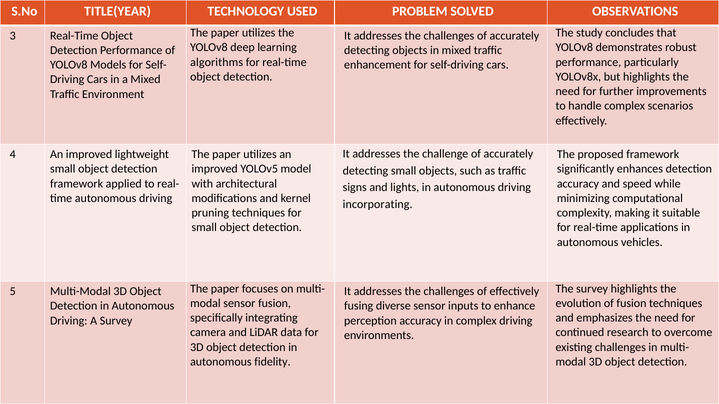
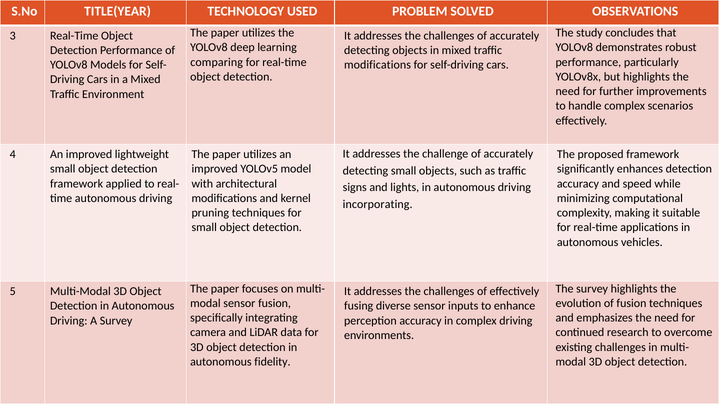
algorithms: algorithms -> comparing
enhancement at (378, 65): enhancement -> modifications
